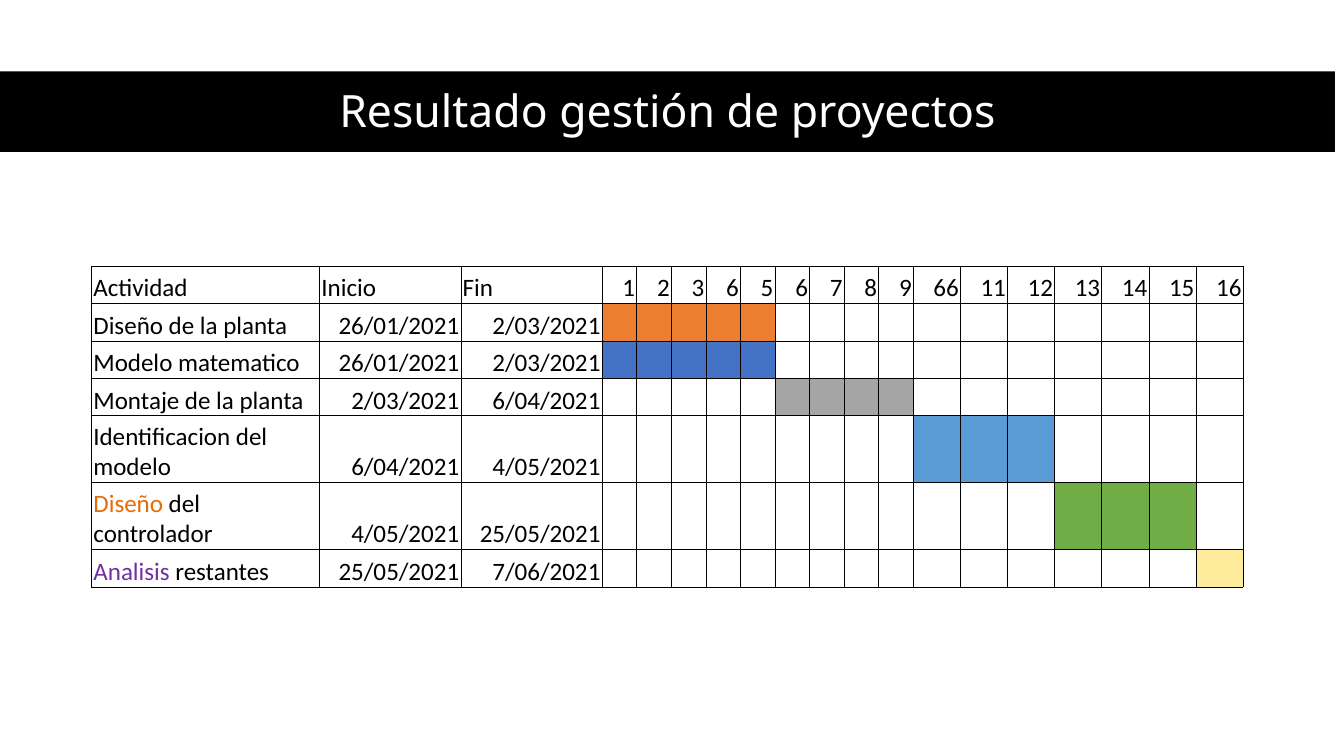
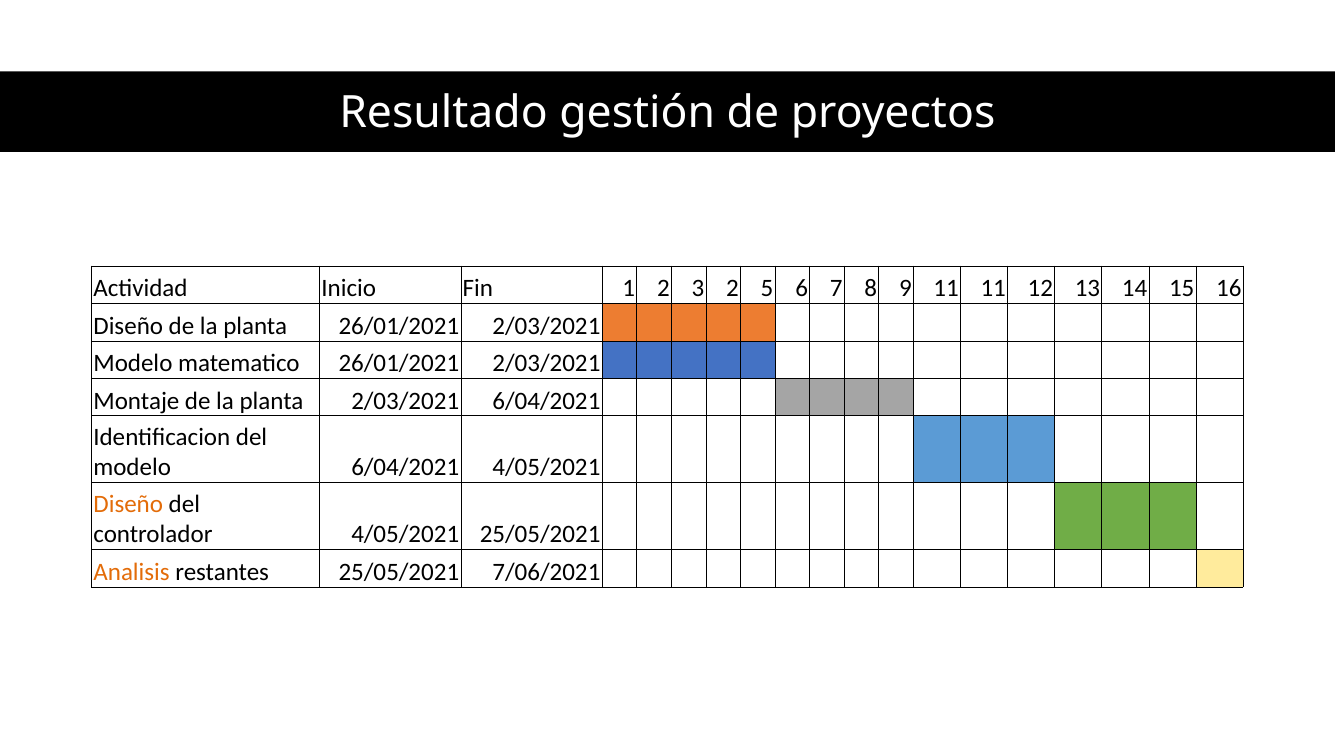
3 6: 6 -> 2
9 66: 66 -> 11
Analisis colour: purple -> orange
